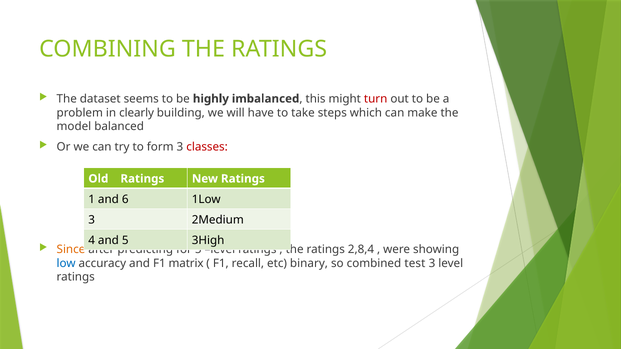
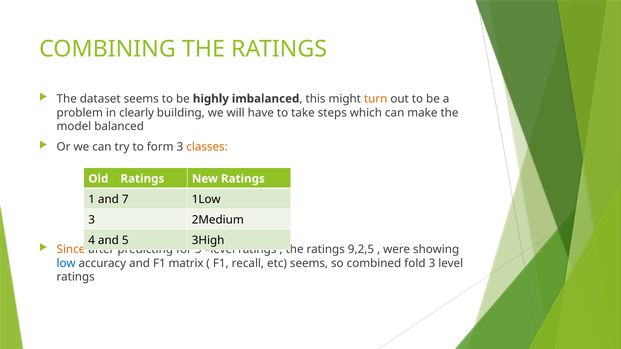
turn colour: red -> orange
classes colour: red -> orange
6: 6 -> 7
2,8,4: 2,8,4 -> 9,2,5
etc binary: binary -> seems
test: test -> fold
